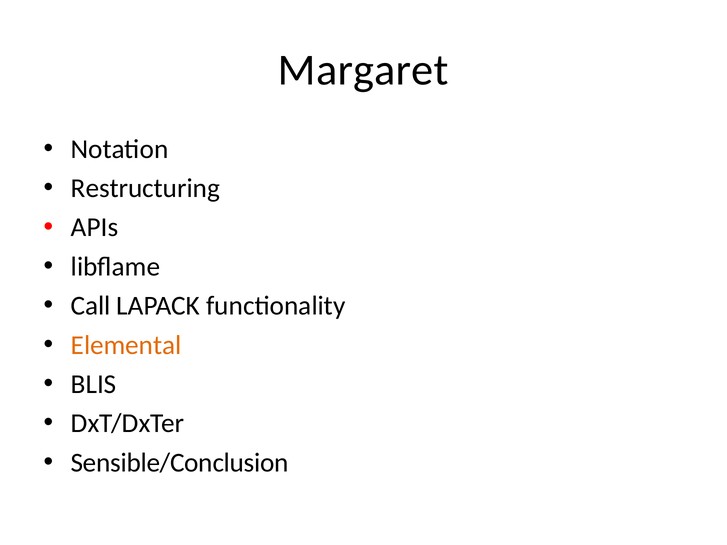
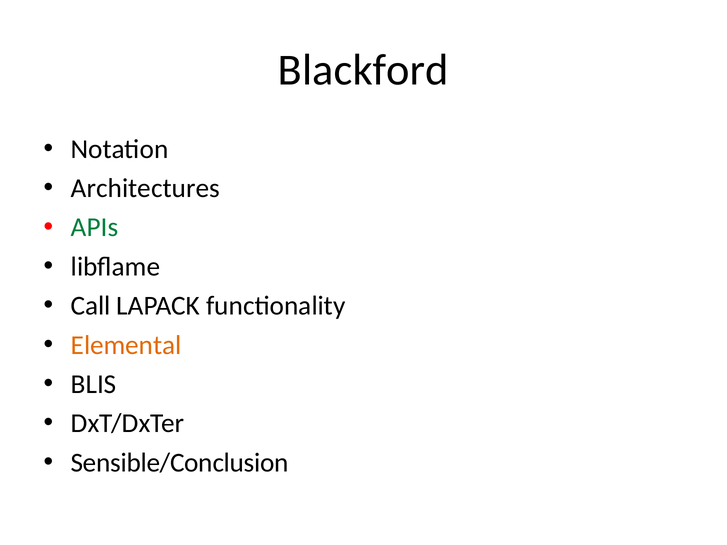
Margaret: Margaret -> Blackford
Restructuring: Restructuring -> Architectures
APIs colour: black -> green
